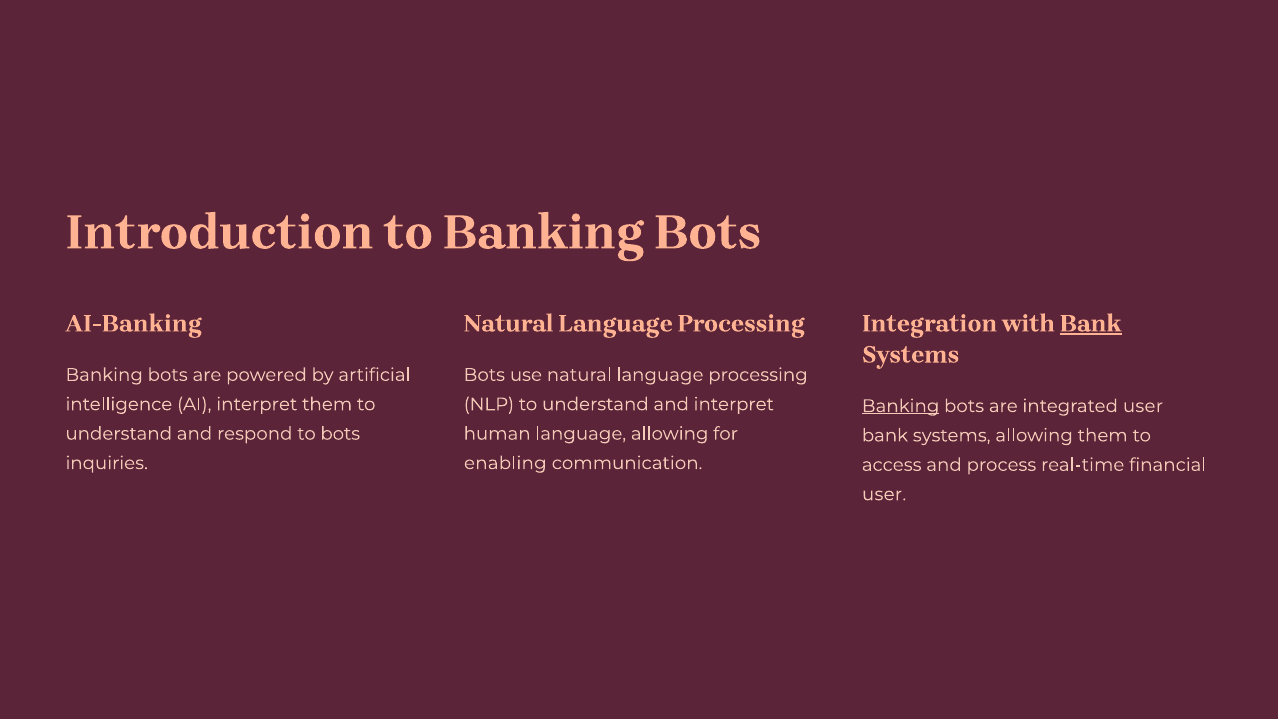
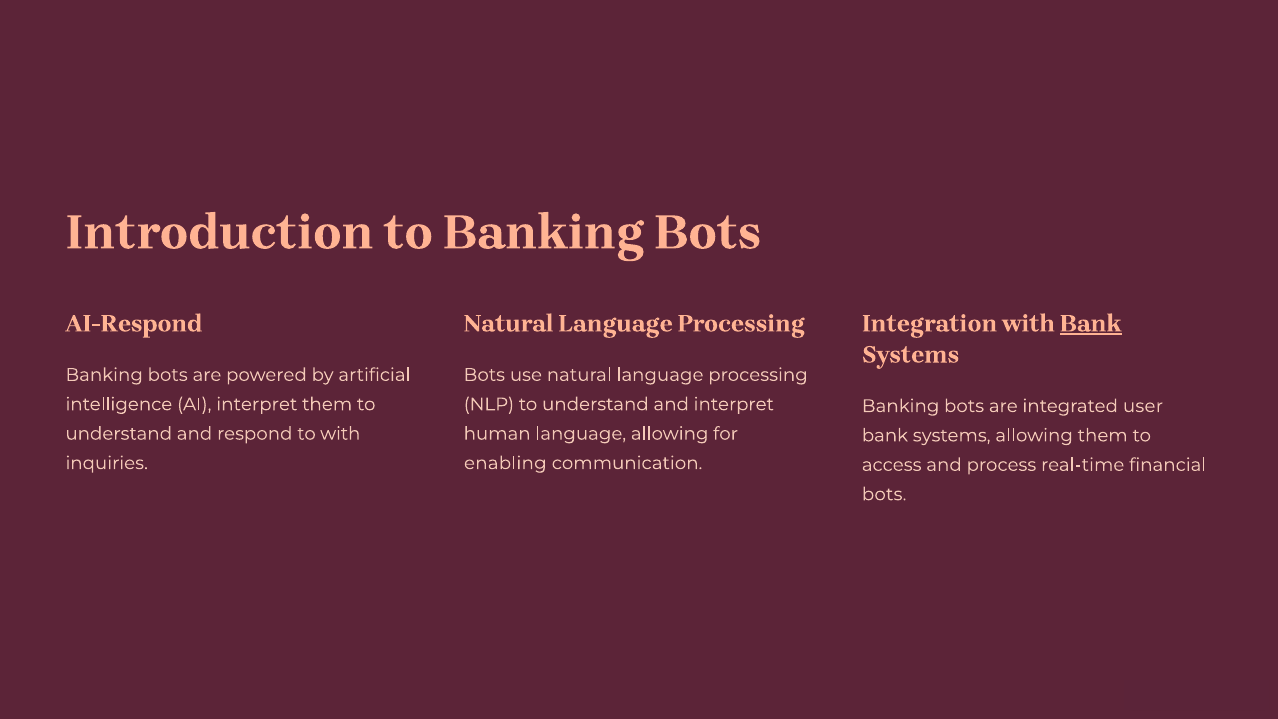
AI-Banking: AI-Banking -> AI-Respond
Banking at (901, 406) underline: present -> none
to bots: bots -> with
user at (884, 494): user -> bots
